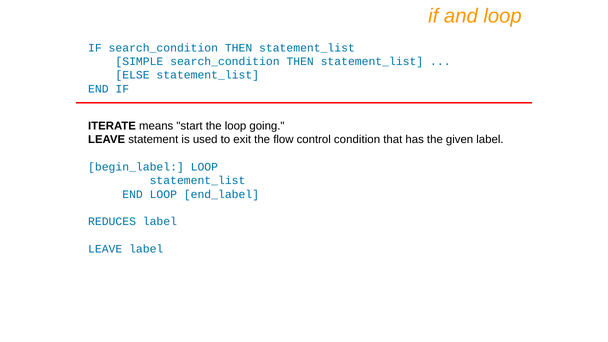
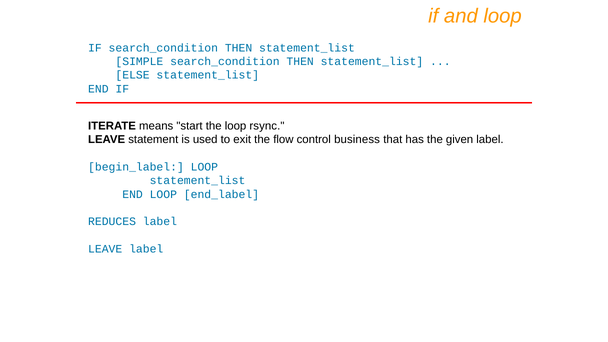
going: going -> rsync
condition: condition -> business
